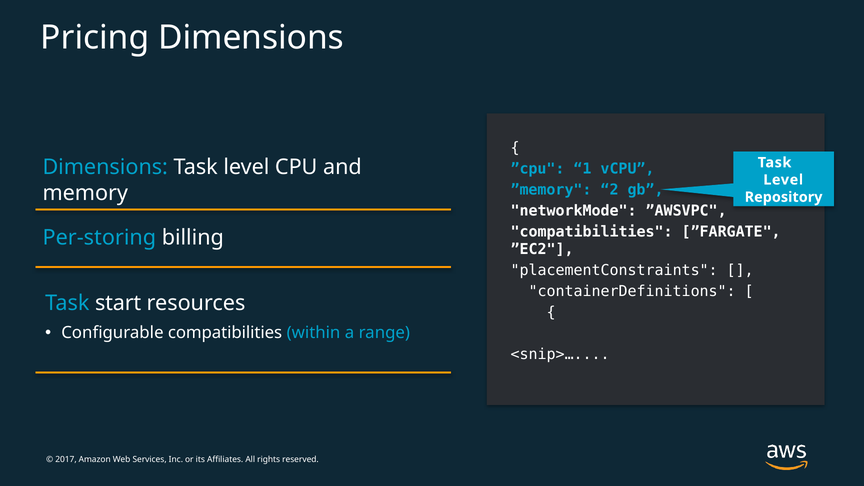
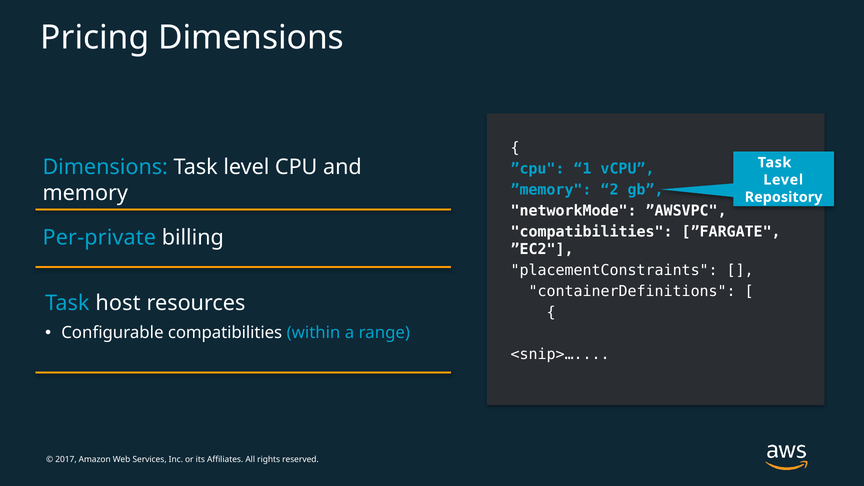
Per-storing: Per-storing -> Per-private
start: start -> host
